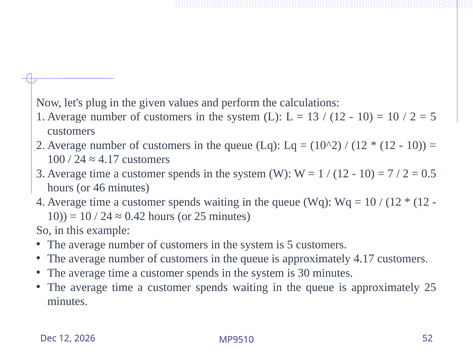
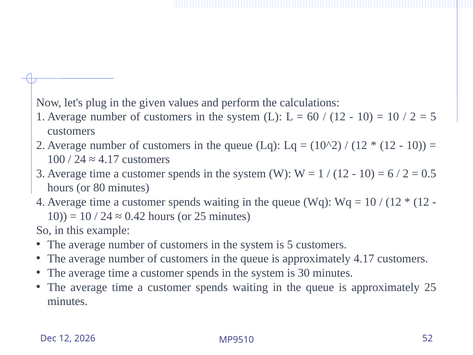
13: 13 -> 60
7: 7 -> 6
46: 46 -> 80
